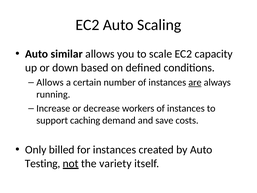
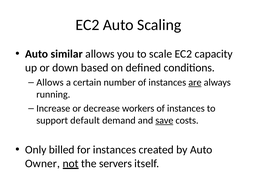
caching: caching -> default
save underline: none -> present
Testing: Testing -> Owner
variety: variety -> servers
